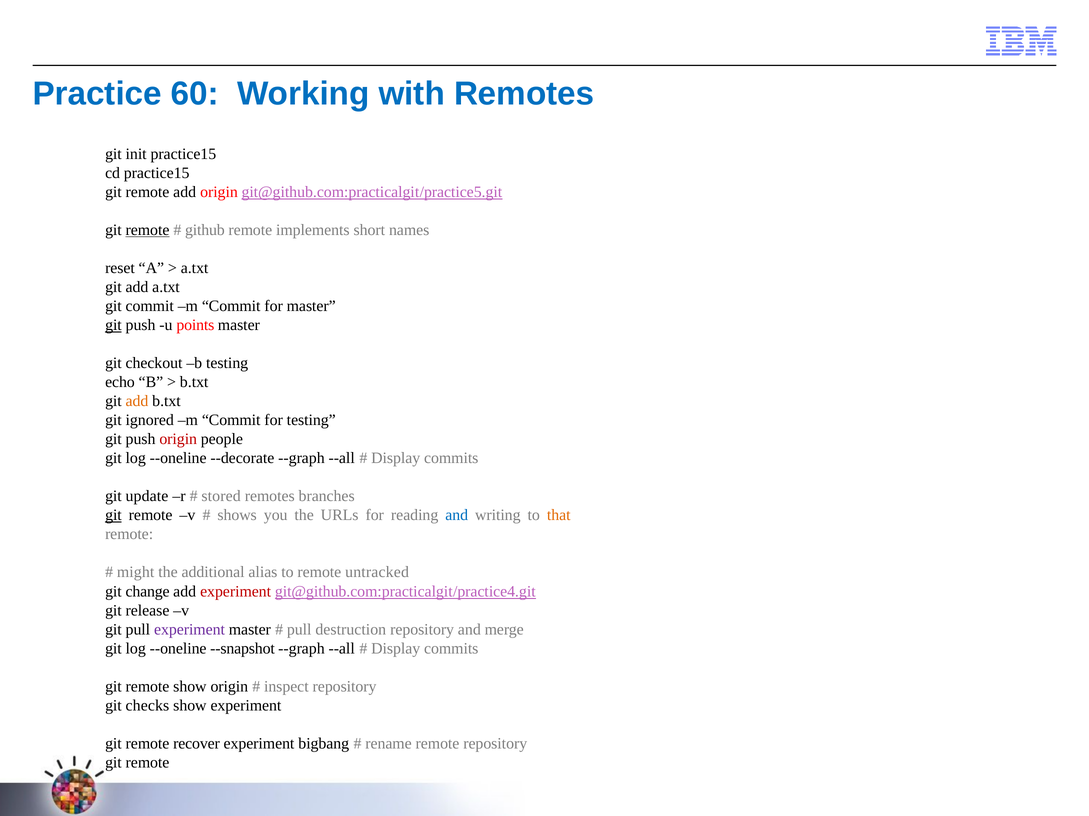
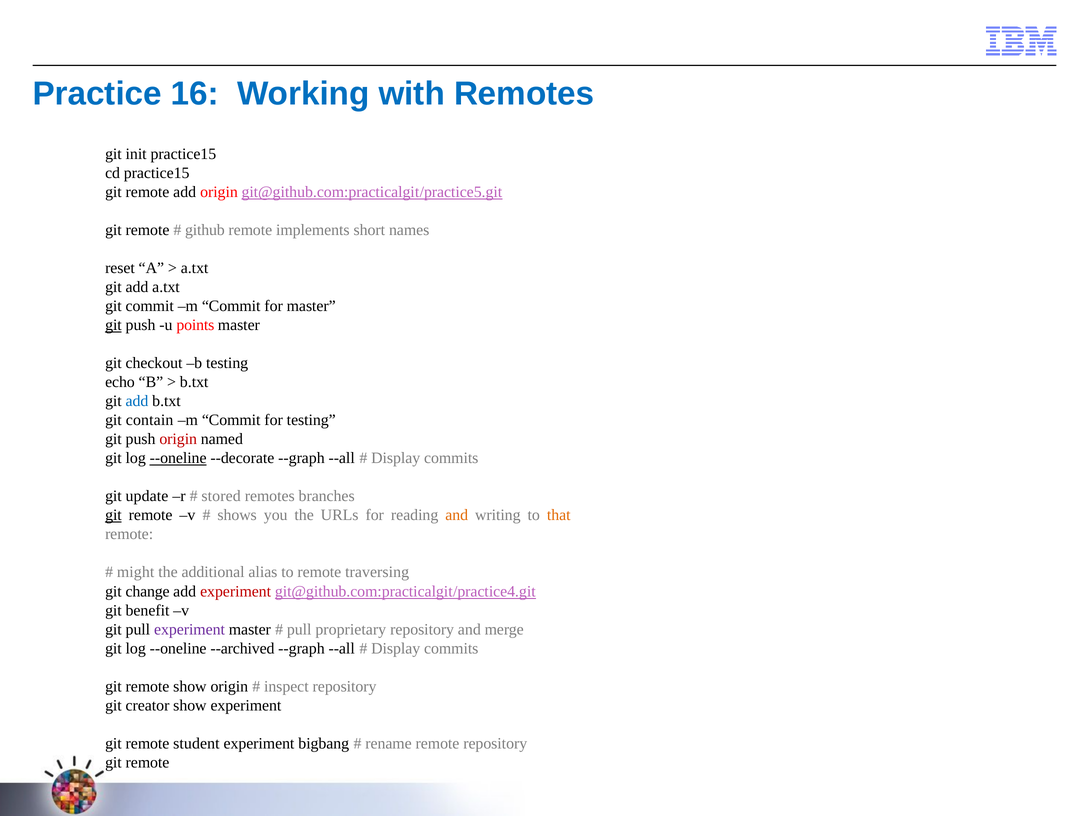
60: 60 -> 16
remote at (147, 230) underline: present -> none
add at (137, 401) colour: orange -> blue
ignored: ignored -> contain
people: people -> named
--oneline at (178, 459) underline: none -> present
and at (457, 516) colour: blue -> orange
untracked: untracked -> traversing
release: release -> benefit
destruction: destruction -> proprietary
--snapshot: --snapshot -> --archived
checks: checks -> creator
recover: recover -> student
